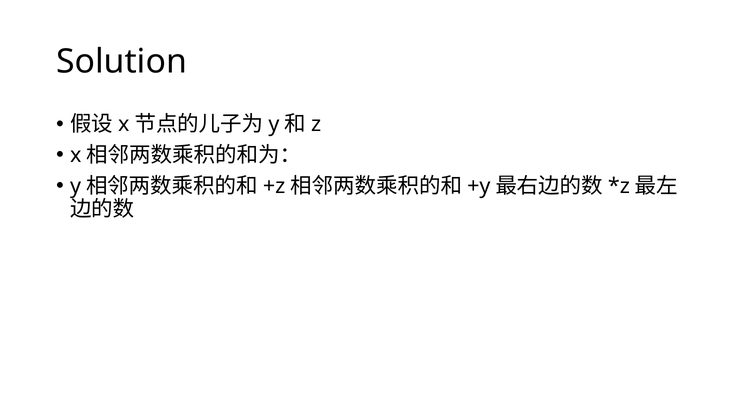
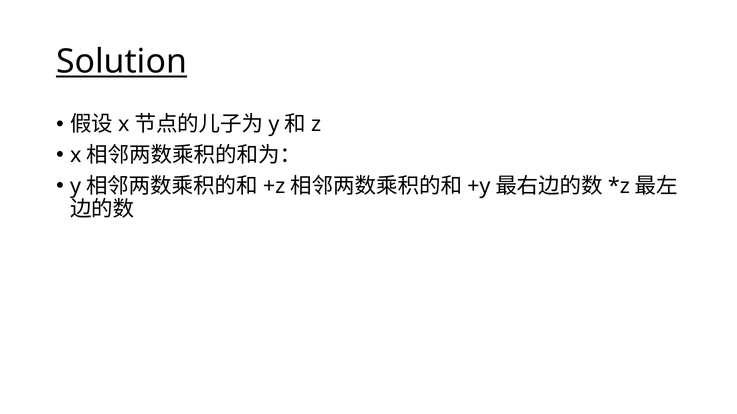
Solution underline: none -> present
